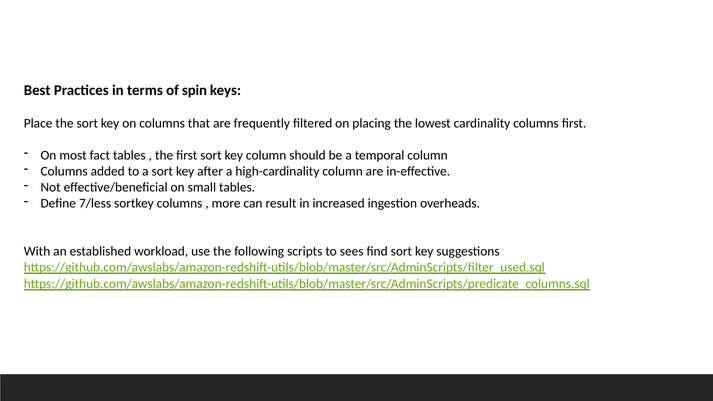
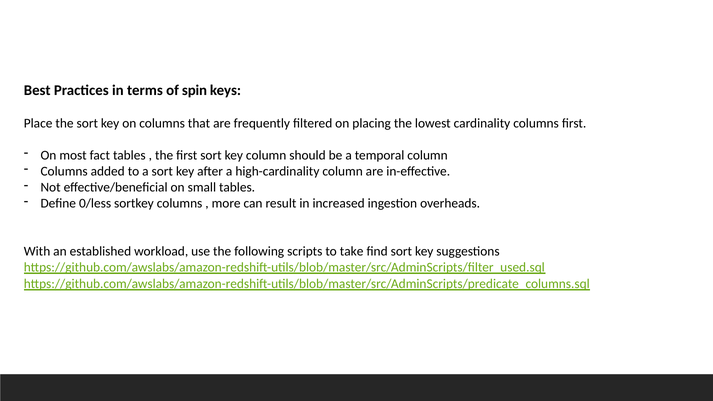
7/less: 7/less -> 0/less
sees: sees -> take
